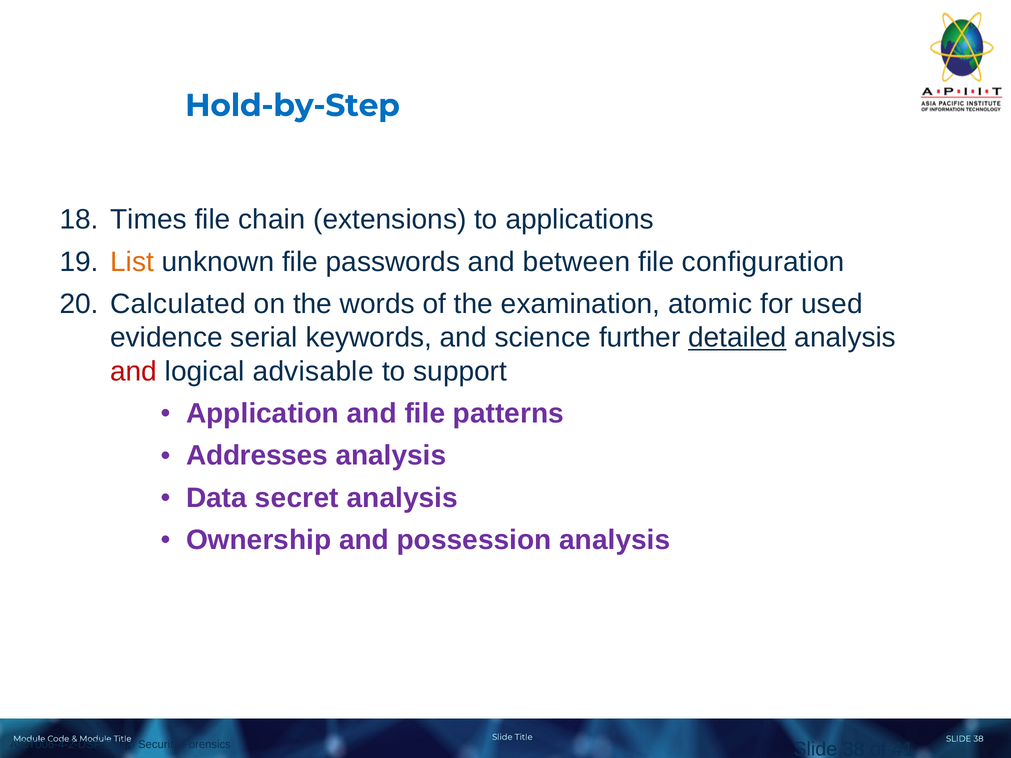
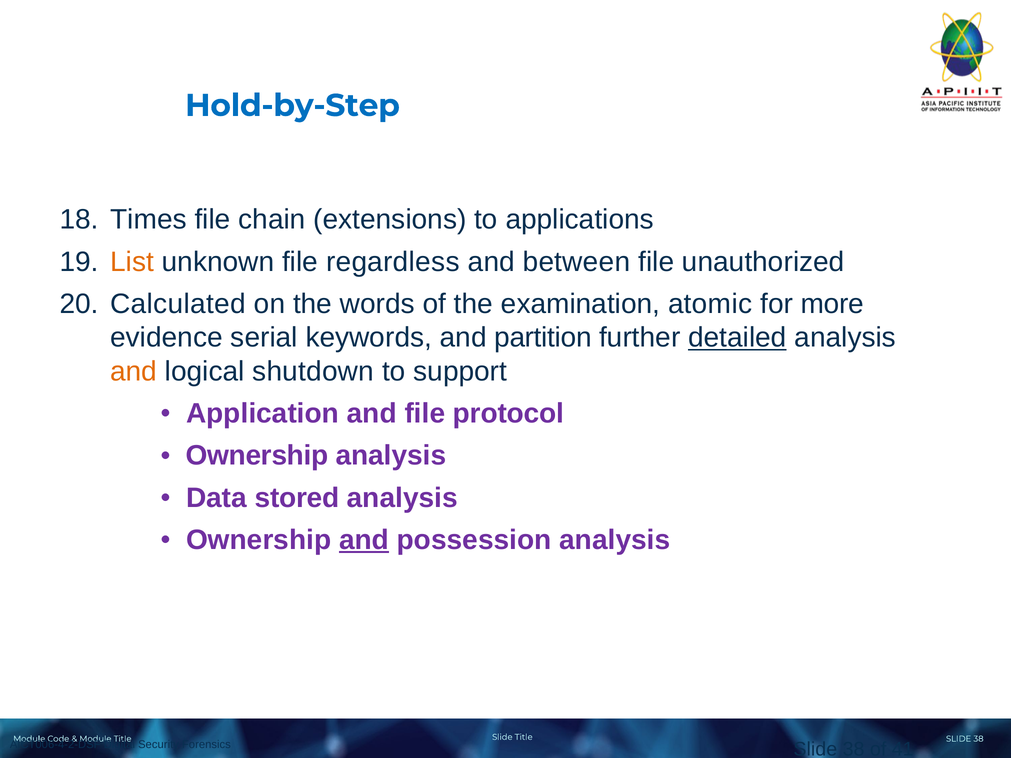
passwords: passwords -> regardless
configuration: configuration -> unauthorized
used: used -> more
science: science -> partition
and at (134, 371) colour: red -> orange
advisable: advisable -> shutdown
patterns: patterns -> protocol
Addresses at (257, 456): Addresses -> Ownership
secret: secret -> stored
and at (364, 540) underline: none -> present
